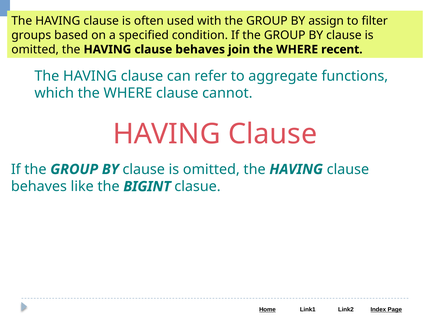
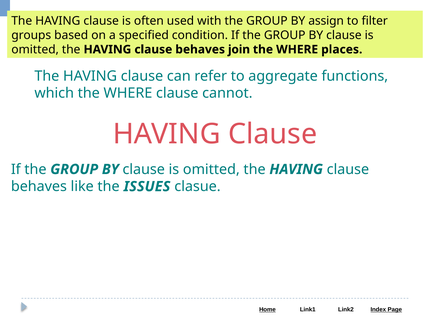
recent: recent -> places
BIGINT: BIGINT -> ISSUES
